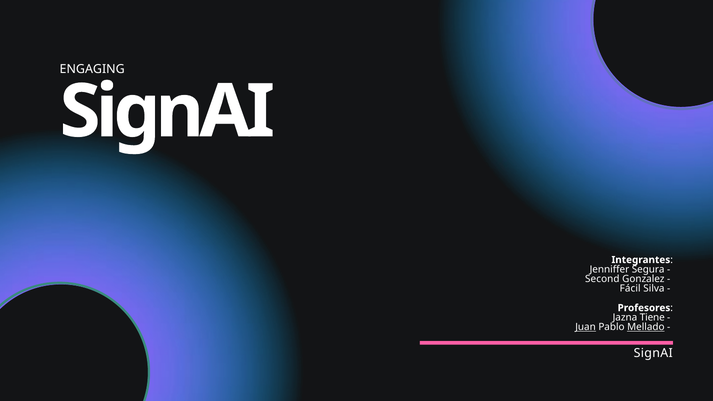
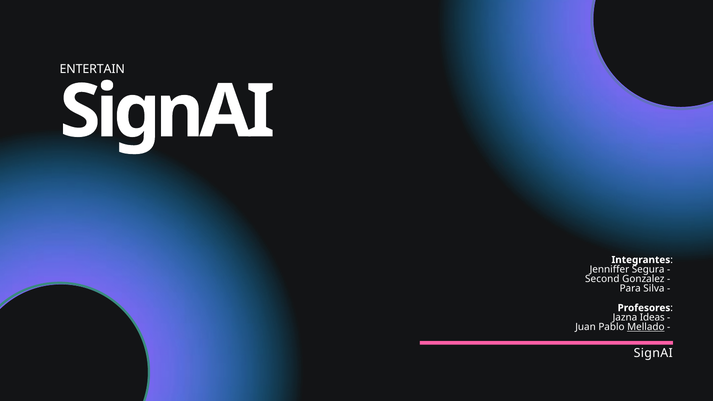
ENGAGING: ENGAGING -> ENTERTAIN
Fácil: Fácil -> Para
Tiene: Tiene -> Ideas
Juan underline: present -> none
